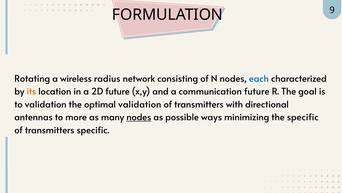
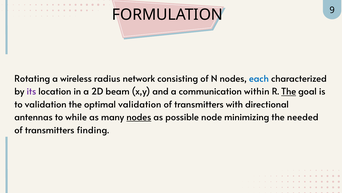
its colour: orange -> purple
2D future: future -> beam
communication future: future -> within
The at (289, 91) underline: none -> present
more: more -> while
ways: ways -> node
the specific: specific -> needed
transmitters specific: specific -> finding
